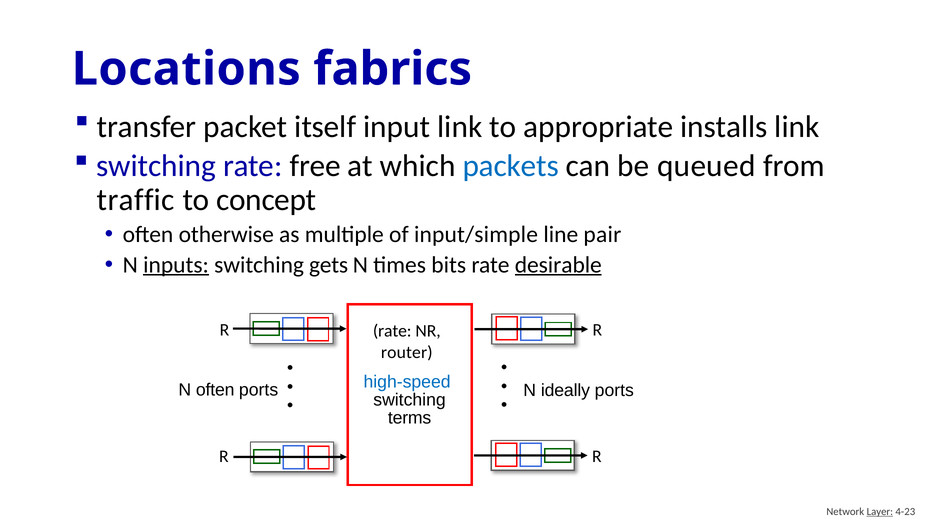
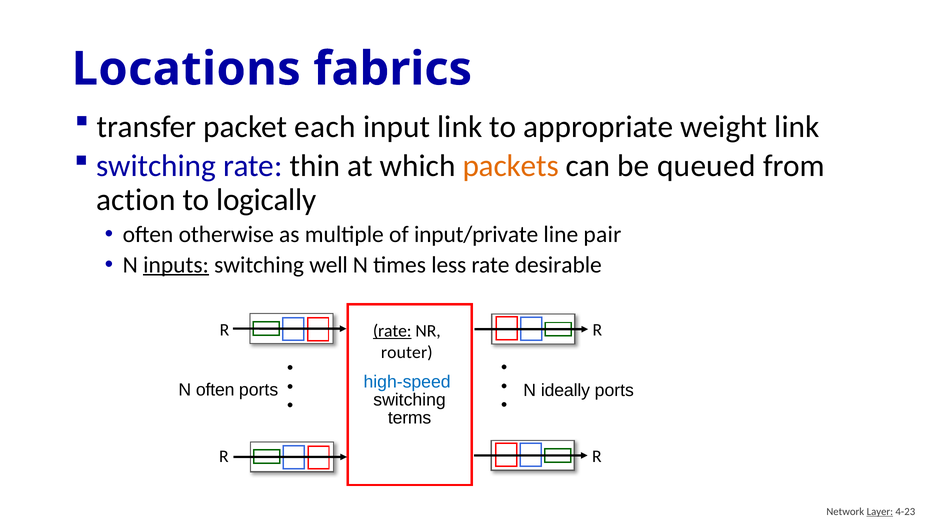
itself: itself -> each
installs: installs -> weight
free: free -> thin
packets colour: blue -> orange
traffic: traffic -> action
concept: concept -> logically
input/simple: input/simple -> input/private
gets: gets -> well
bits: bits -> less
desirable underline: present -> none
rate at (392, 331) underline: none -> present
